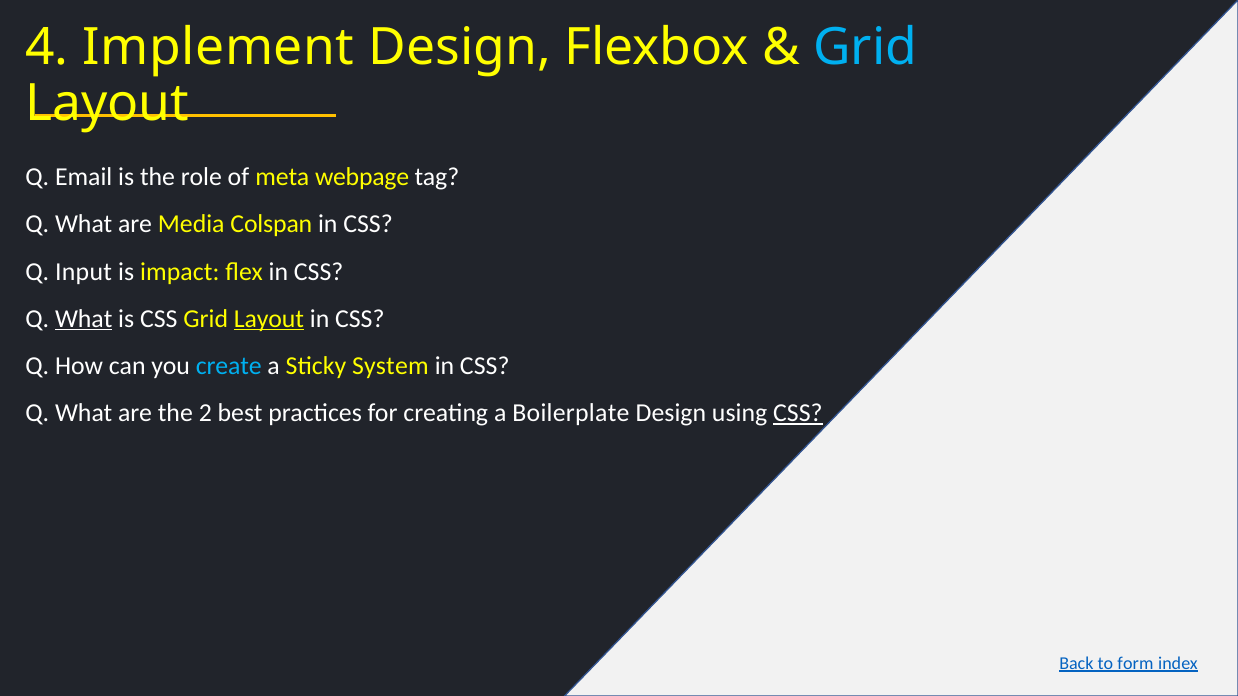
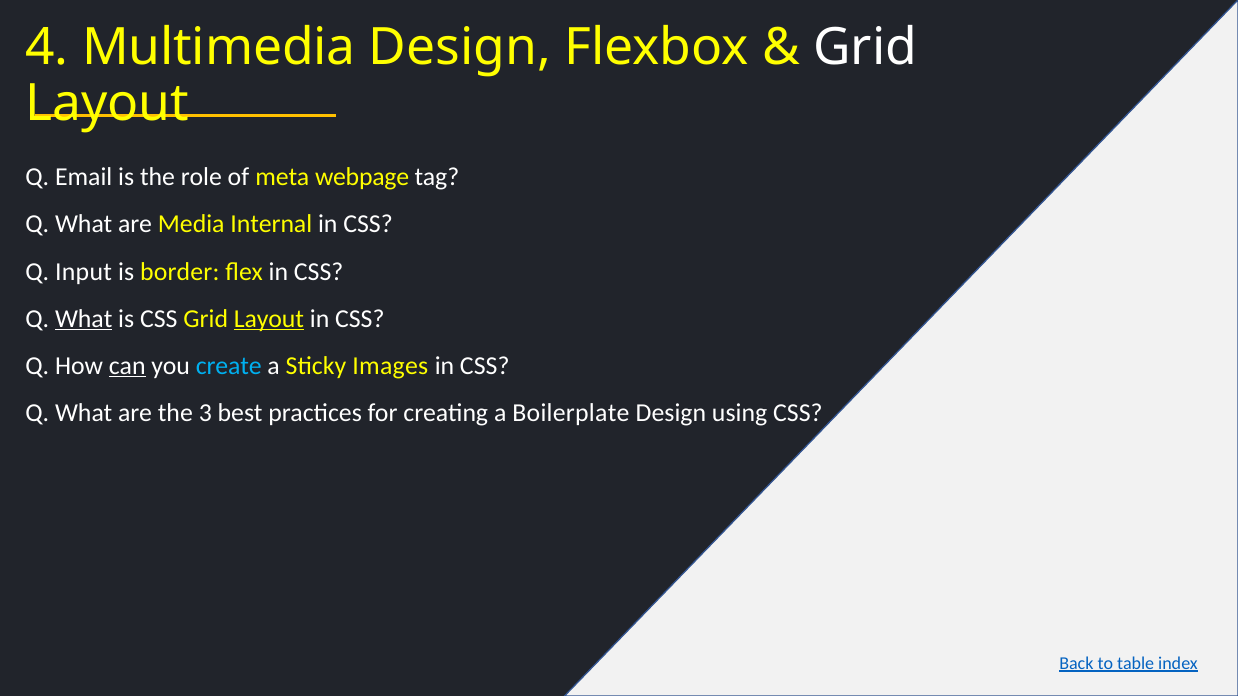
Implement: Implement -> Multimedia
Grid at (865, 48) colour: light blue -> white
Colspan: Colspan -> Internal
impact: impact -> border
can underline: none -> present
System: System -> Images
2: 2 -> 3
CSS at (798, 413) underline: present -> none
form: form -> table
